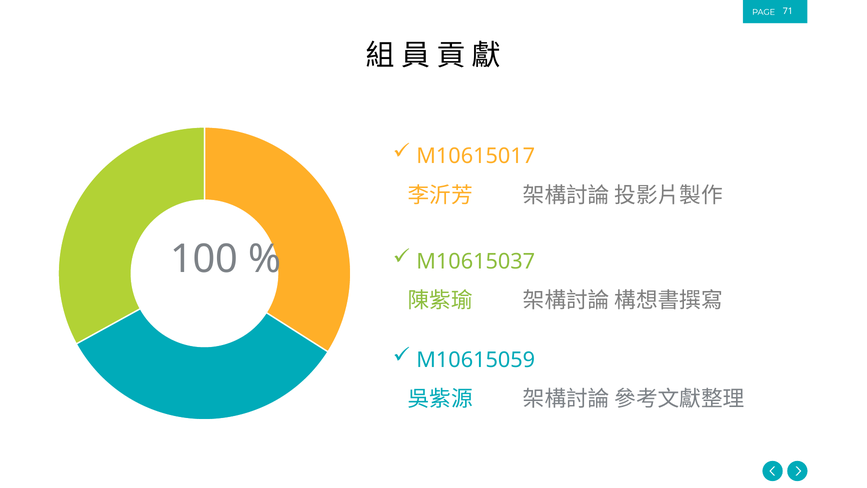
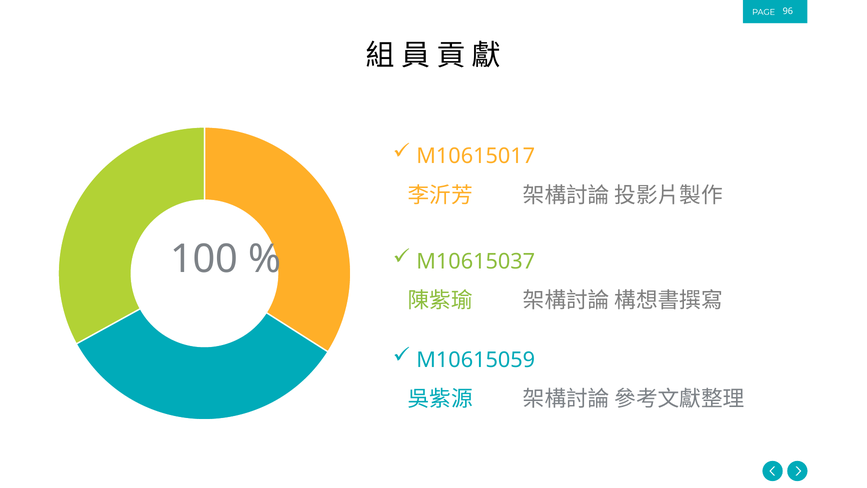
71: 71 -> 96
